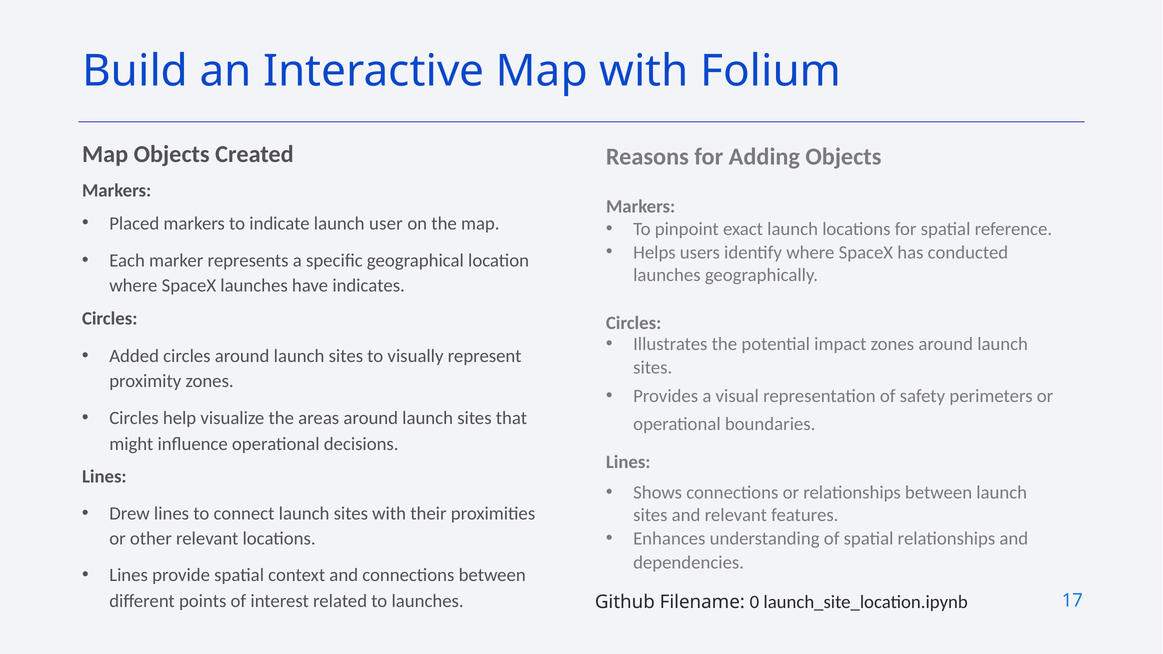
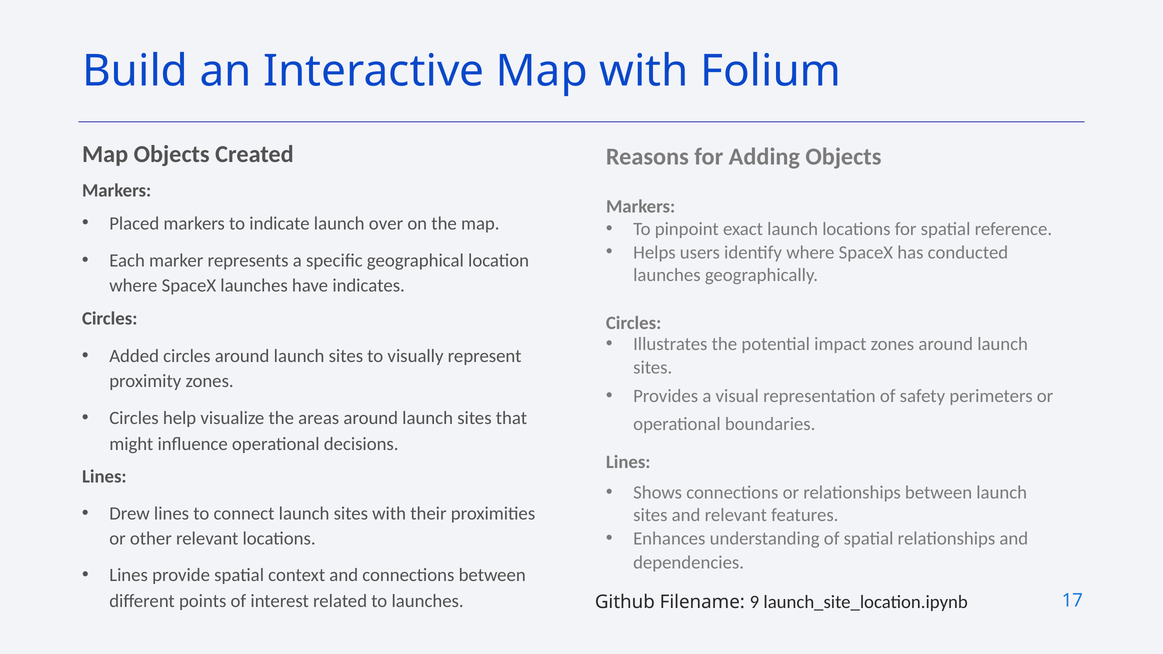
user: user -> over
0: 0 -> 9
